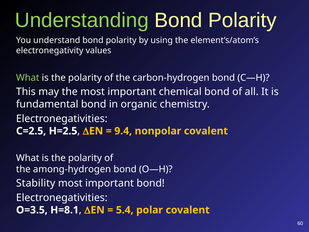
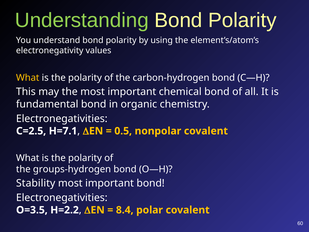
What at (28, 78) colour: light green -> yellow
H=2.5: H=2.5 -> H=7.1
9.4: 9.4 -> 0.5
among-hydrogen: among-hydrogen -> groups-hydrogen
H=8.1: H=8.1 -> H=2.2
5.4: 5.4 -> 8.4
